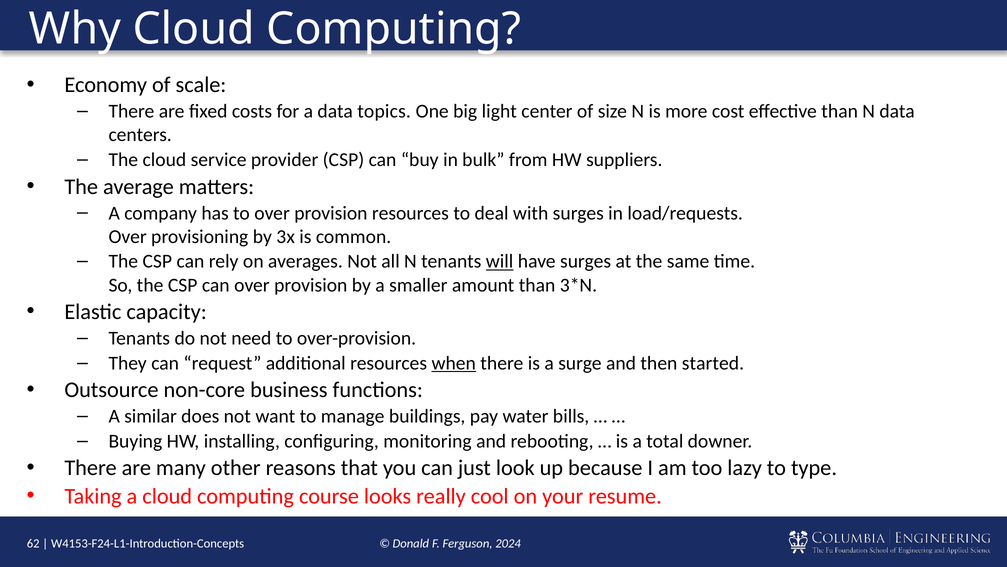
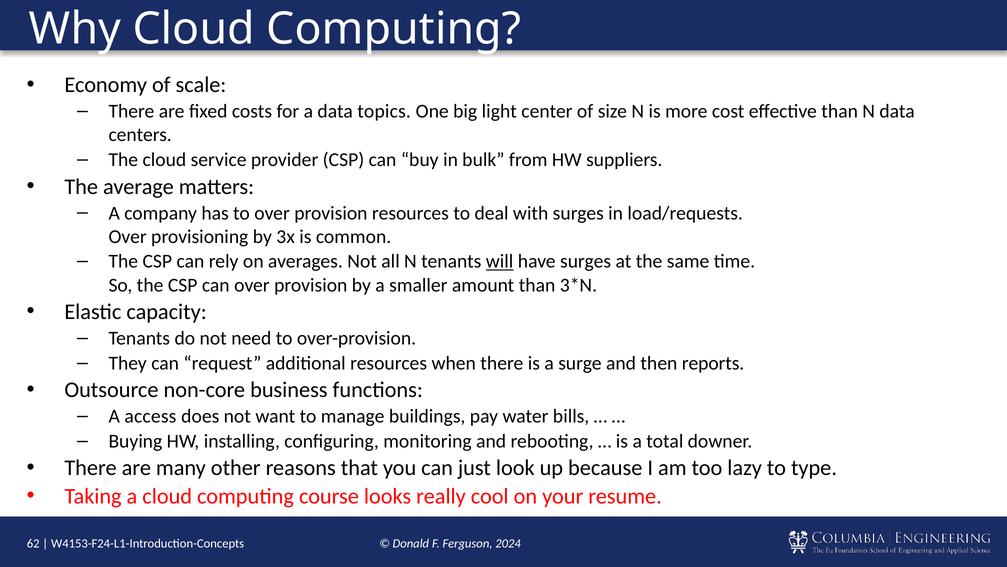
when underline: present -> none
started: started -> reports
similar: similar -> access
